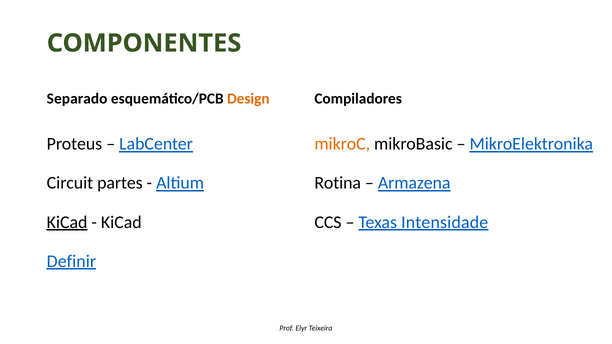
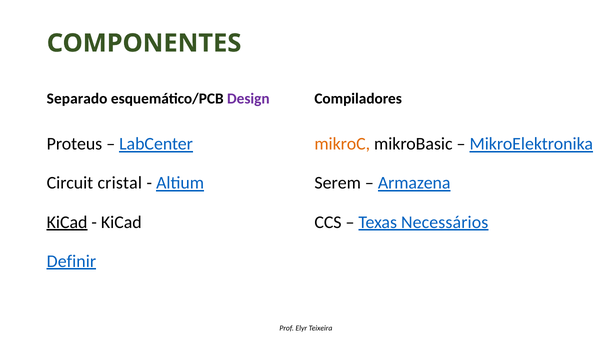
Design colour: orange -> purple
partes: partes -> cristal
Rotina: Rotina -> Serem
Intensidade: Intensidade -> Necessários
